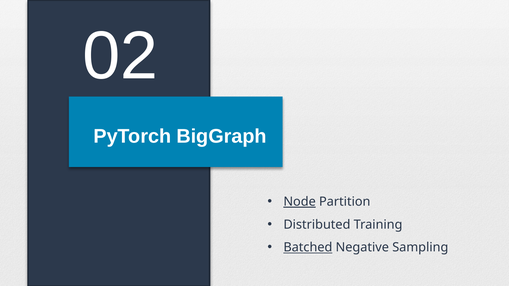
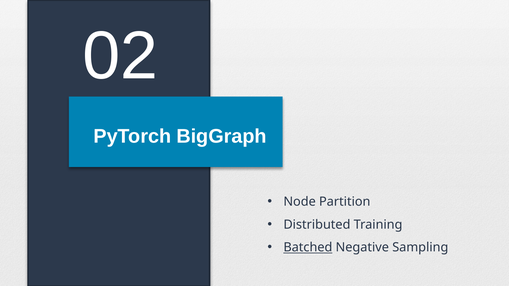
Node underline: present -> none
